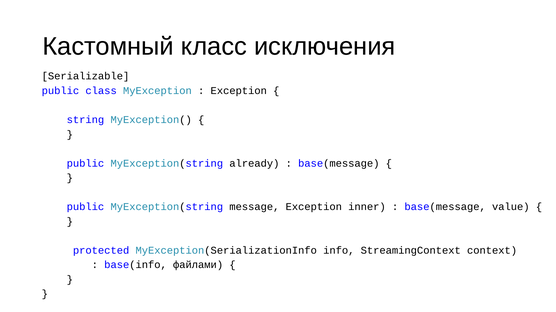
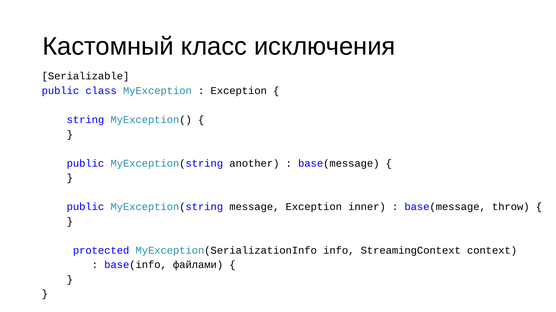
already: already -> another
value: value -> throw
